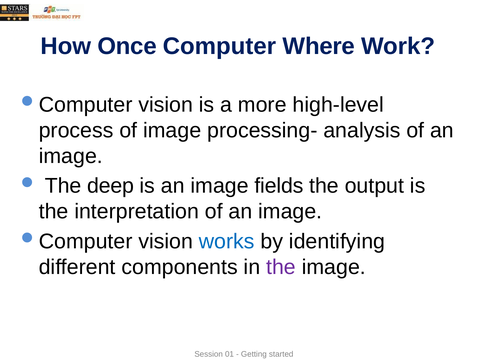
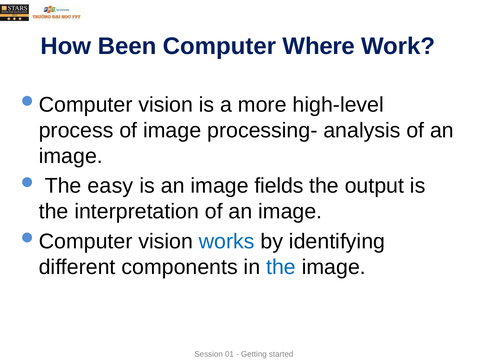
Once: Once -> Been
deep: deep -> easy
the at (281, 267) colour: purple -> blue
